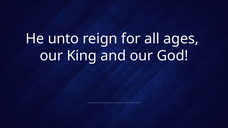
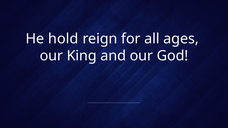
unto: unto -> hold
